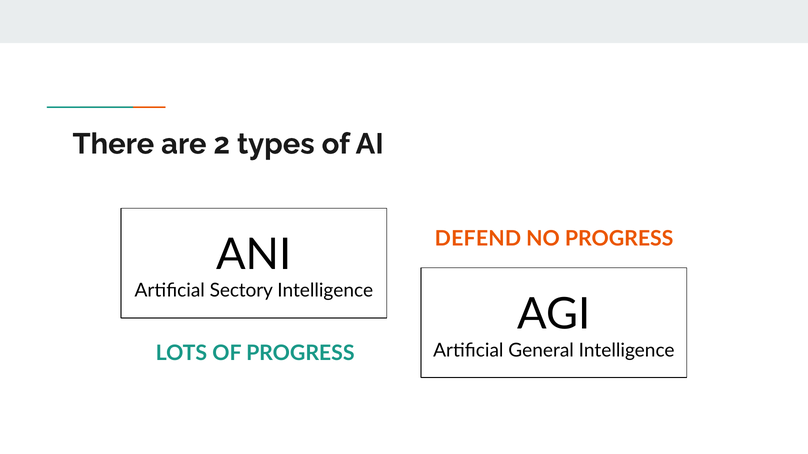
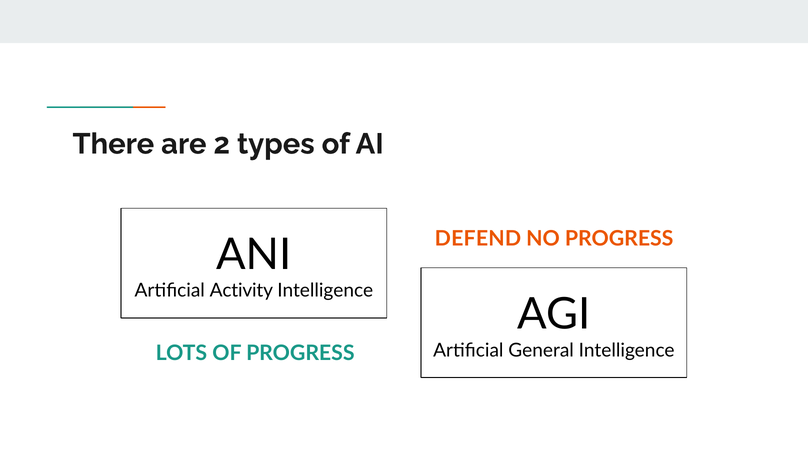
Sectory: Sectory -> Activity
